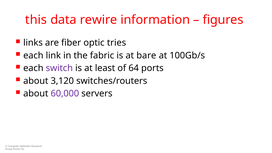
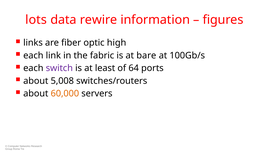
this: this -> lots
tries: tries -> high
3,120: 3,120 -> 5,008
60,000 colour: purple -> orange
